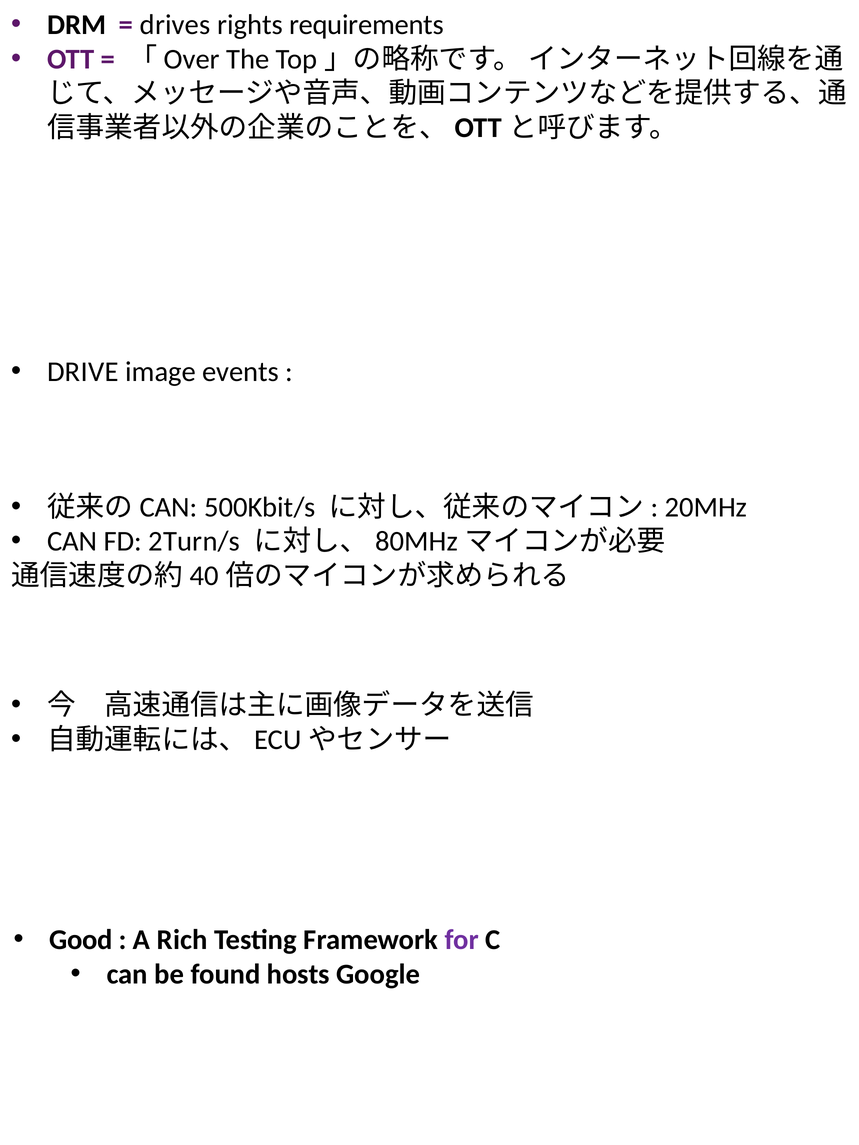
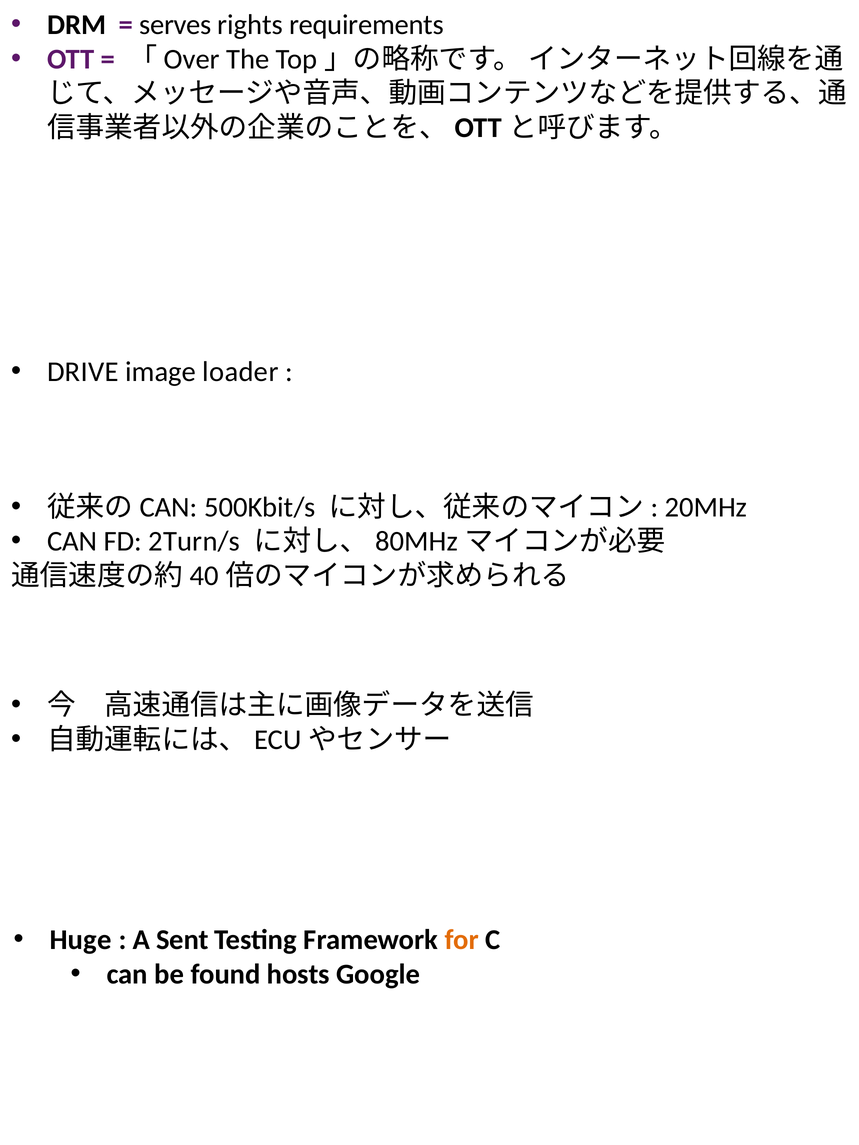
drives: drives -> serves
events: events -> loader
Good: Good -> Huge
Rich: Rich -> Sent
for colour: purple -> orange
